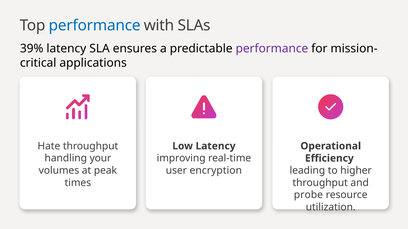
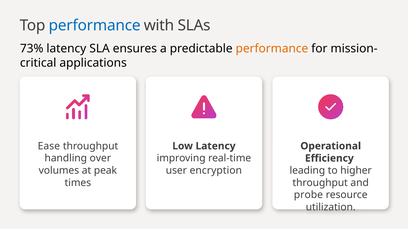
39%: 39% -> 73%
performance at (272, 49) colour: purple -> orange
Hate: Hate -> Ease
your: your -> over
